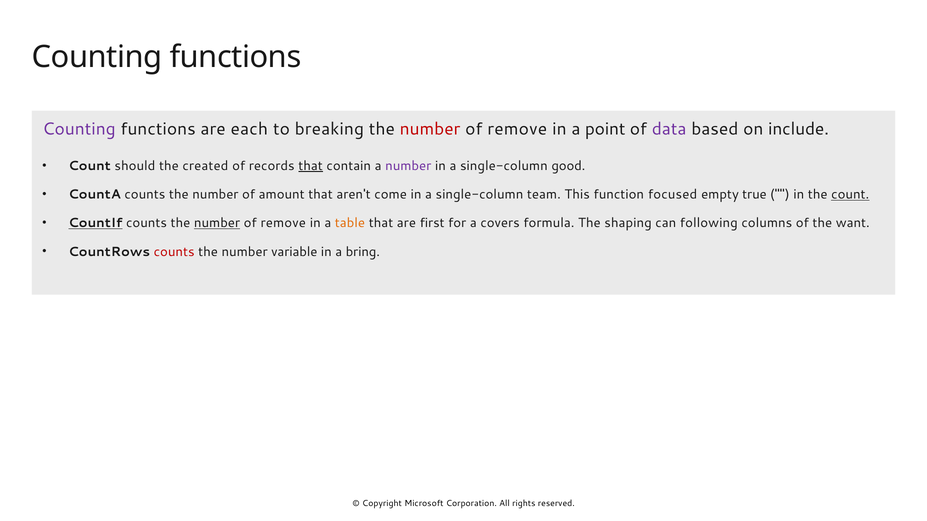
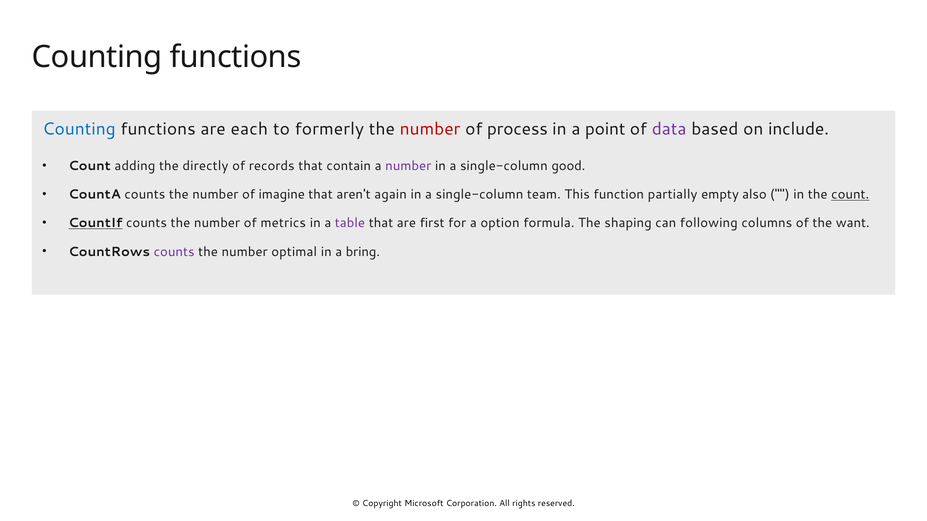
Counting at (79, 129) colour: purple -> blue
breaking: breaking -> formerly
remove at (517, 129): remove -> process
should: should -> adding
created: created -> directly
that at (311, 166) underline: present -> none
amount: amount -> imagine
come: come -> again
focused: focused -> partially
true: true -> also
number at (217, 223) underline: present -> none
remove at (283, 223): remove -> metrics
table colour: orange -> purple
covers: covers -> option
counts at (174, 252) colour: red -> purple
variable: variable -> optimal
